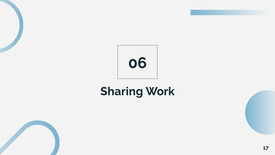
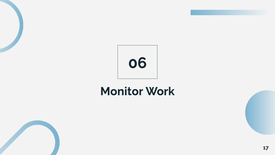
Sharing: Sharing -> Monitor
